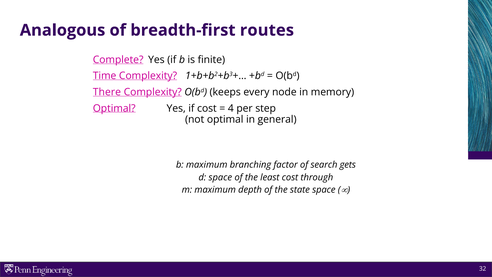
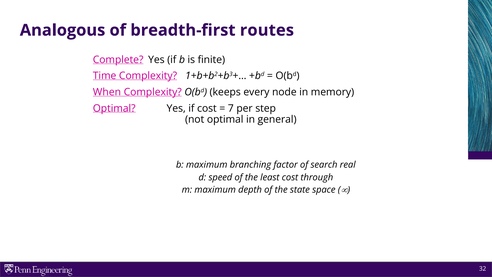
There: There -> When
4: 4 -> 7
gets: gets -> real
d space: space -> speed
